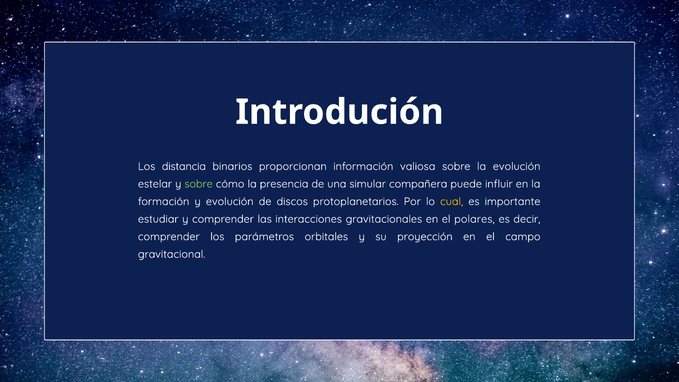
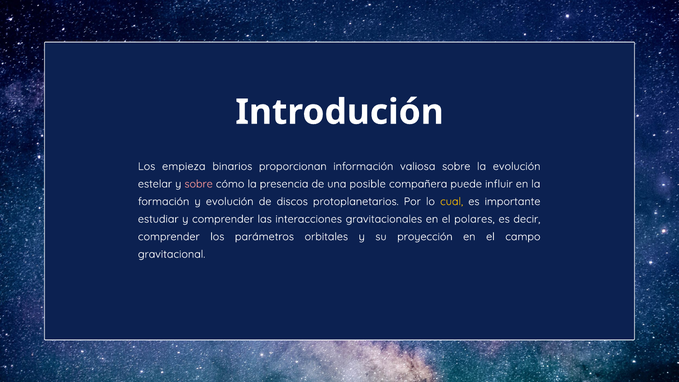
distancia: distancia -> empieza
sobre at (199, 184) colour: light green -> pink
simular: simular -> posible
